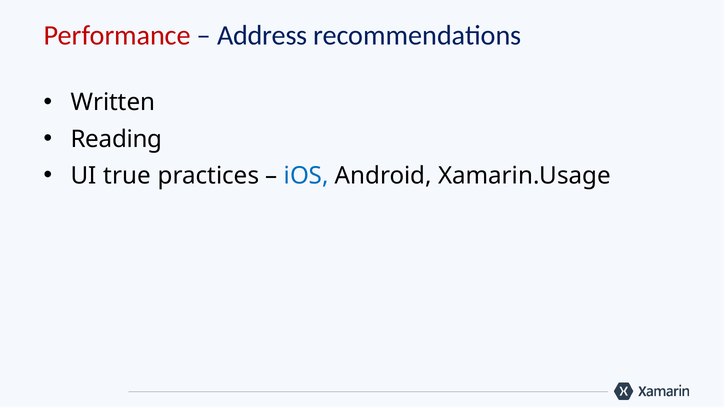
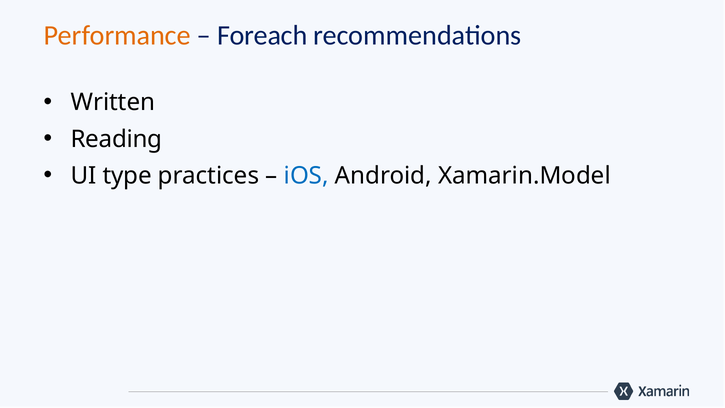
Performance colour: red -> orange
Address: Address -> Foreach
true: true -> type
Xamarin.Usage: Xamarin.Usage -> Xamarin.Model
